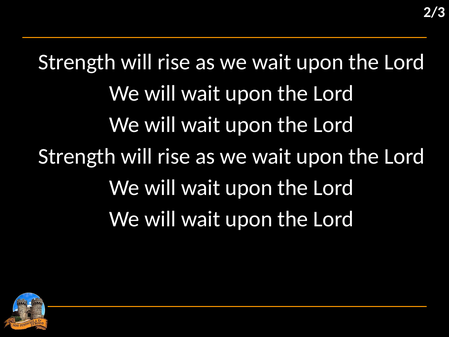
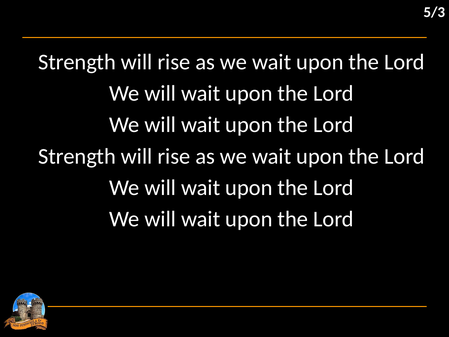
2/3: 2/3 -> 5/3
